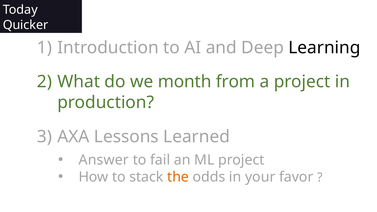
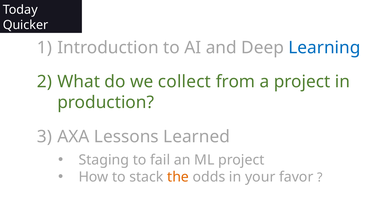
Learning colour: black -> blue
month: month -> collect
Answer: Answer -> Staging
